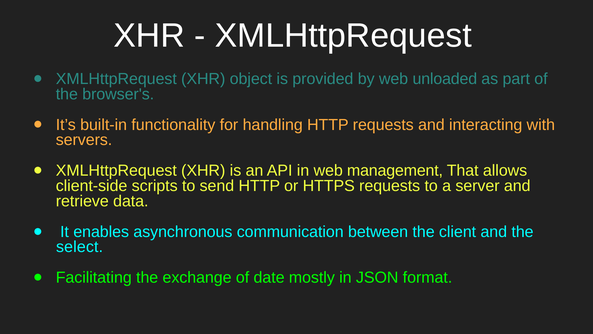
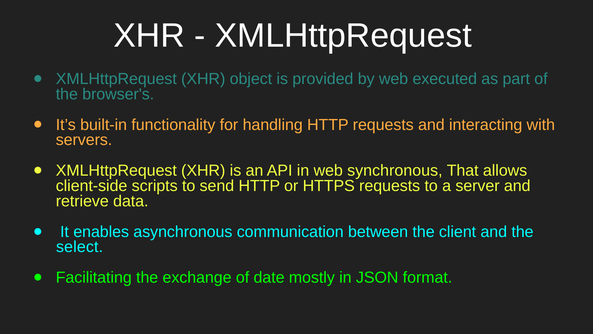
unloaded: unloaded -> executed
management: management -> synchronous
